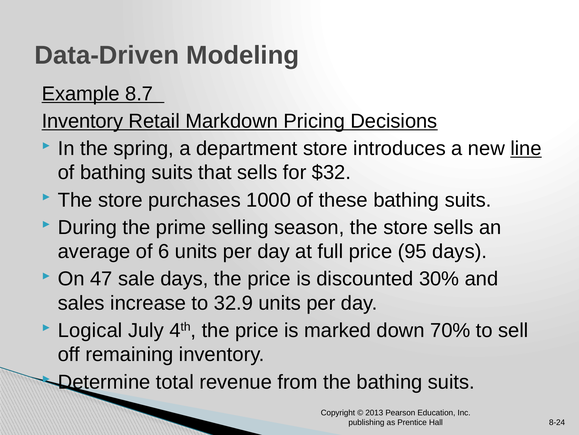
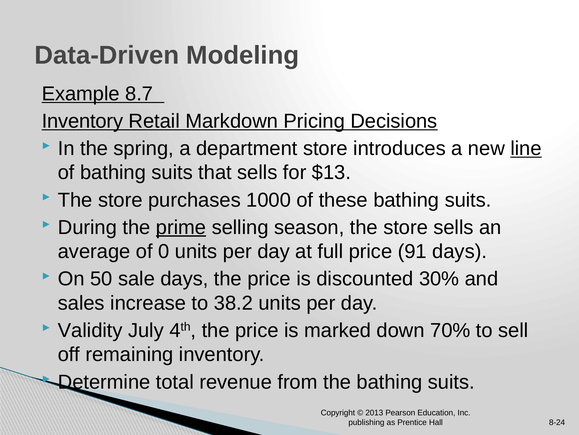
$32: $32 -> $13
prime underline: none -> present
6: 6 -> 0
95: 95 -> 91
47: 47 -> 50
32.9: 32.9 -> 38.2
Logical: Logical -> Validity
